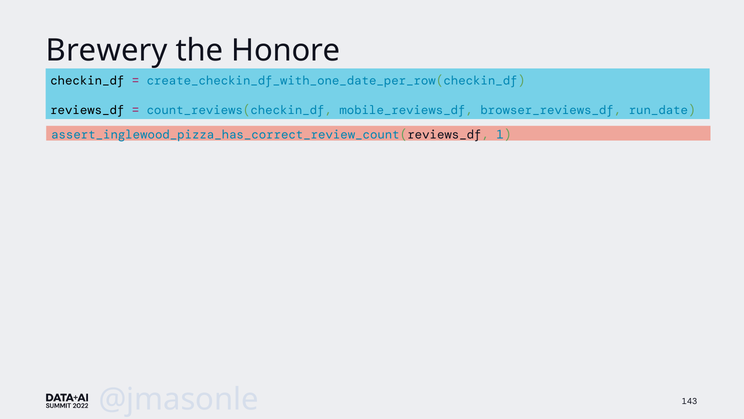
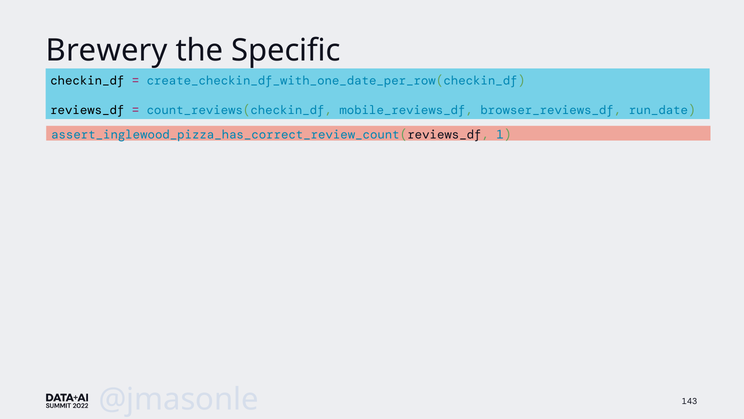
Honore: Honore -> Specific
